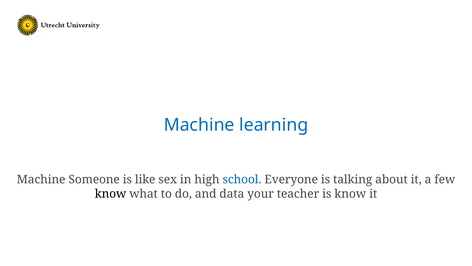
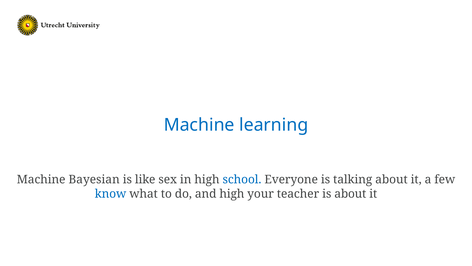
Someone: Someone -> Bayesian
know at (111, 193) colour: black -> blue
and data: data -> high
is know: know -> about
